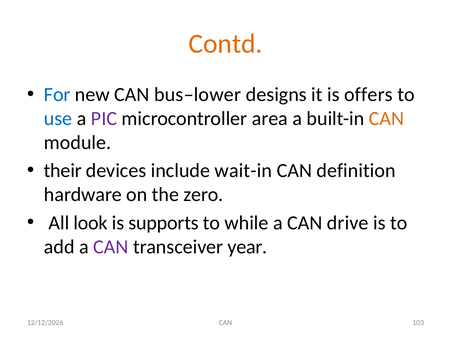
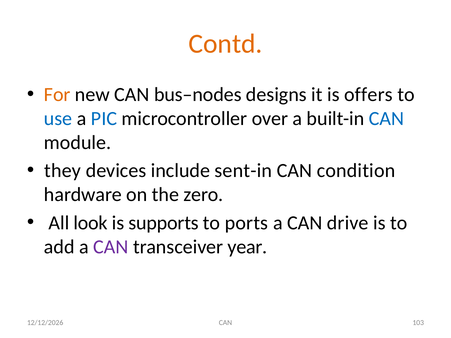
For colour: blue -> orange
bus–lower: bus–lower -> bus–nodes
PIC colour: purple -> blue
area: area -> over
CAN at (386, 119) colour: orange -> blue
their: their -> they
wait-in: wait-in -> sent-in
definition: definition -> condition
while: while -> ports
